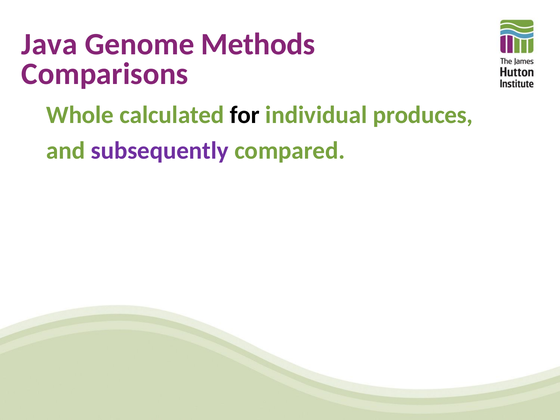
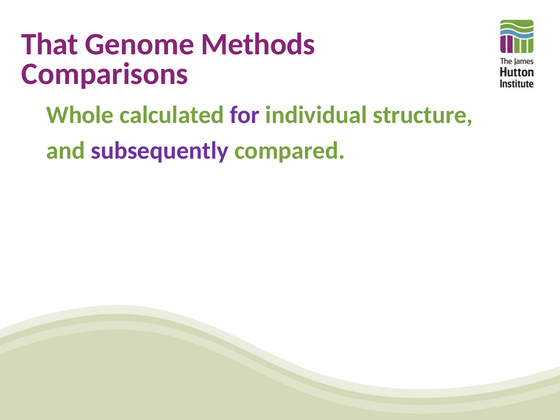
Java: Java -> That
for colour: black -> purple
produces: produces -> structure
